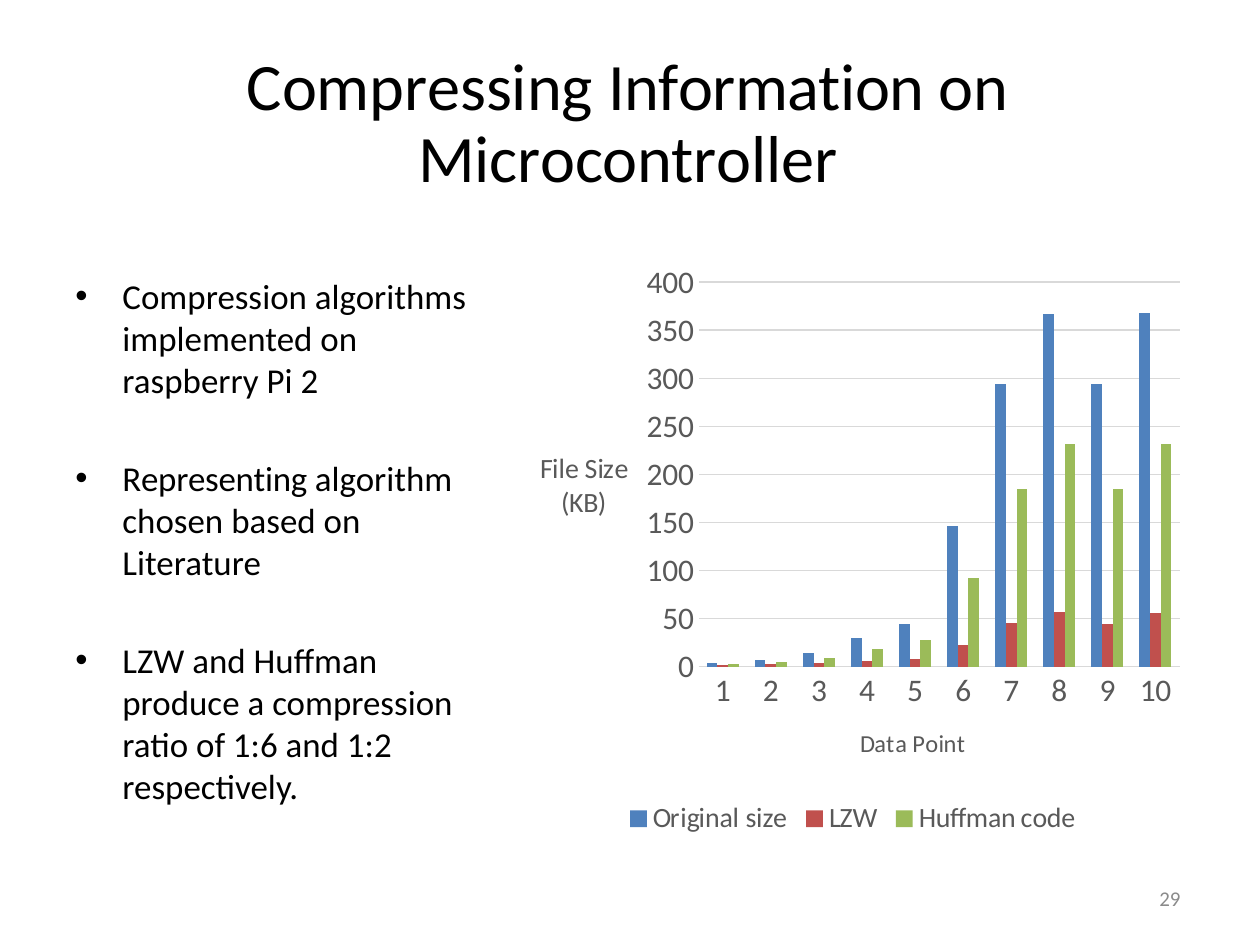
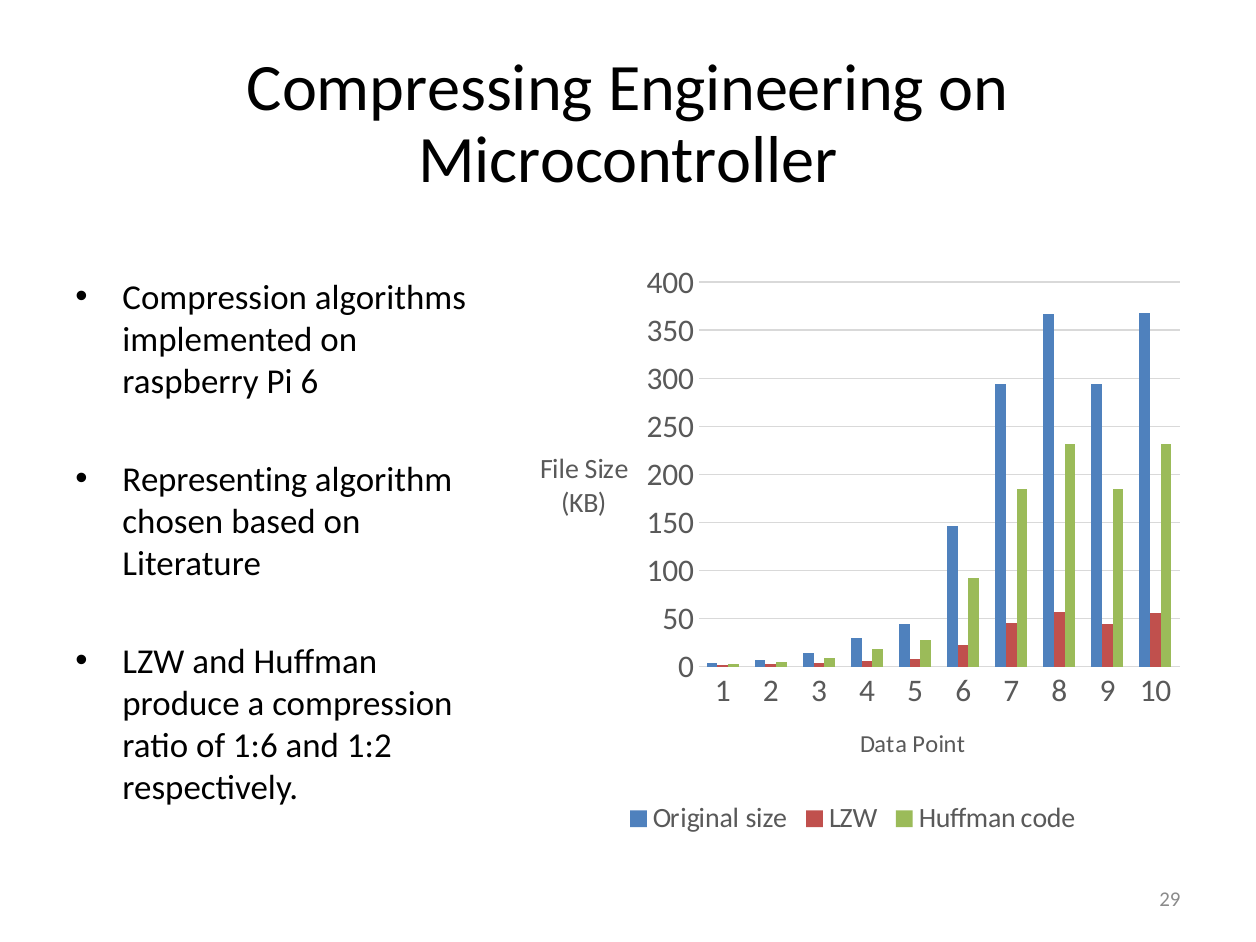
Information: Information -> Engineering
Pi 2: 2 -> 6
